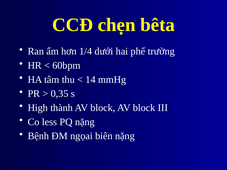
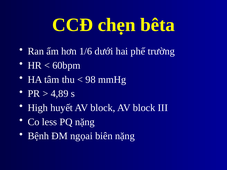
1/4: 1/4 -> 1/6
14: 14 -> 98
0,35: 0,35 -> 4,89
thành: thành -> huyết
